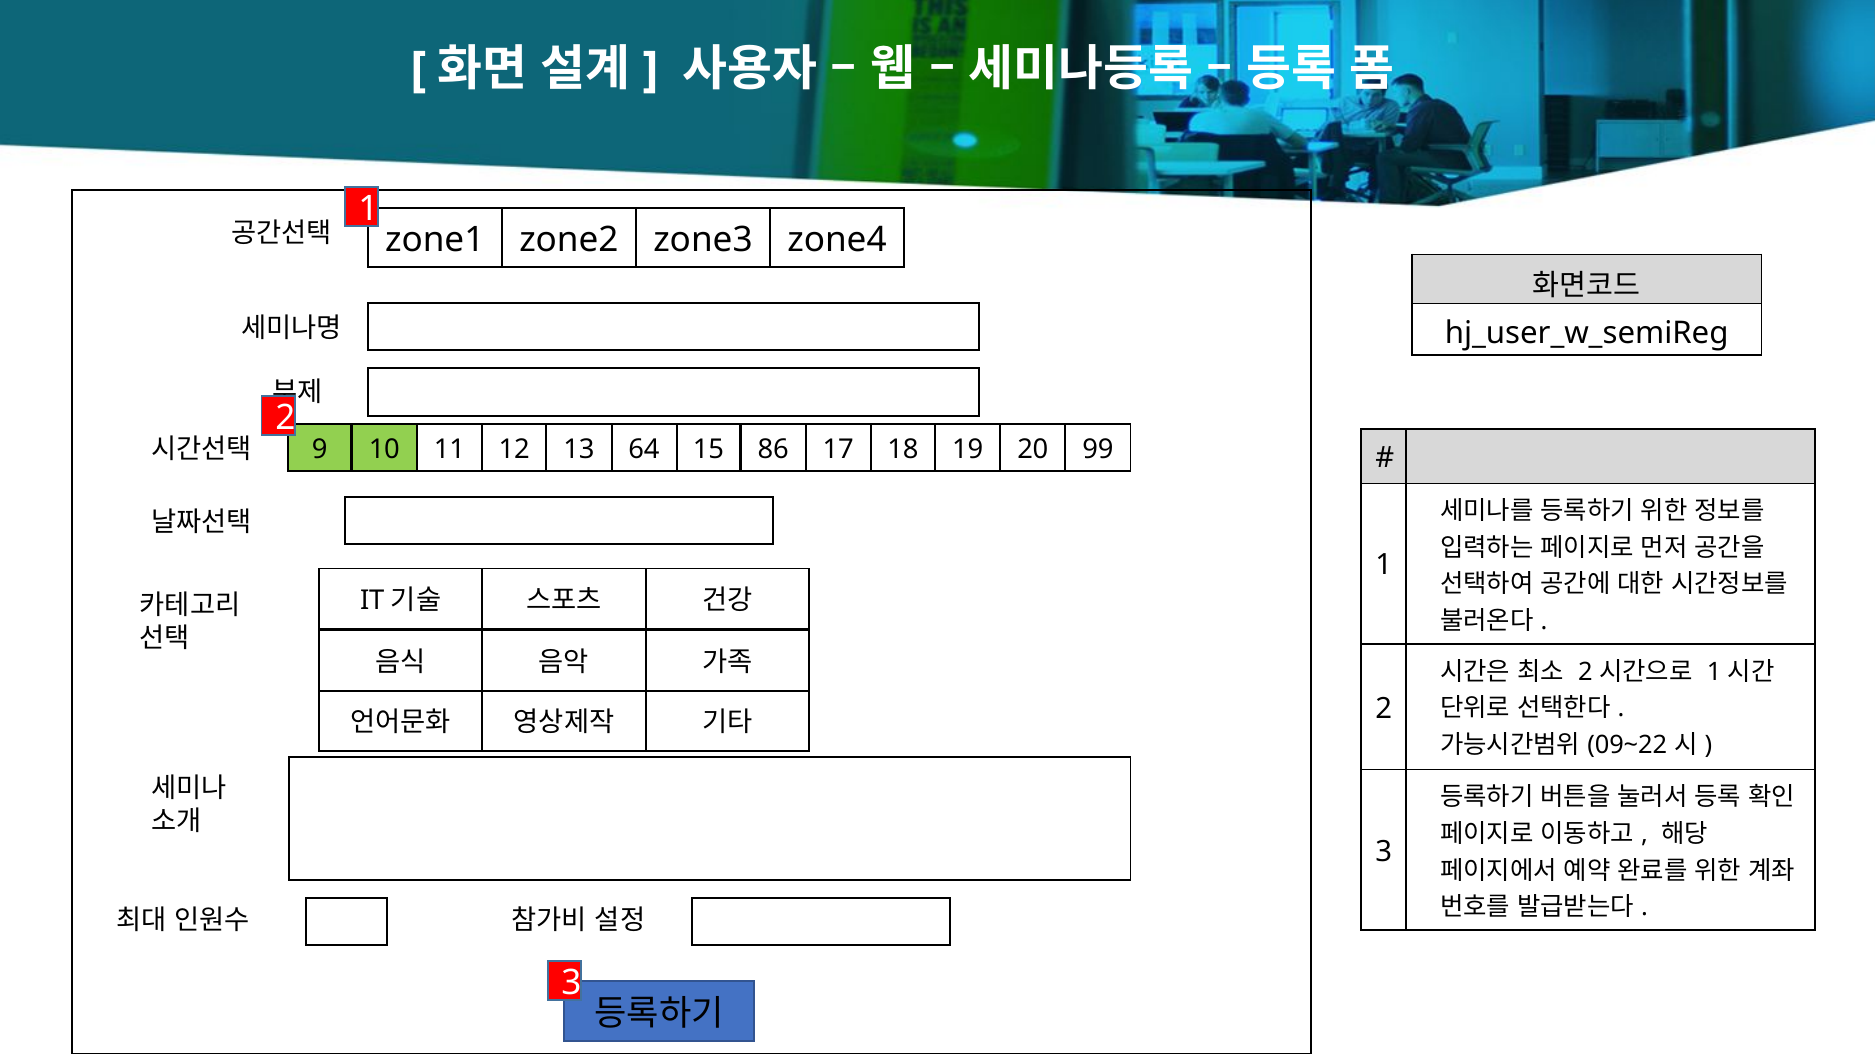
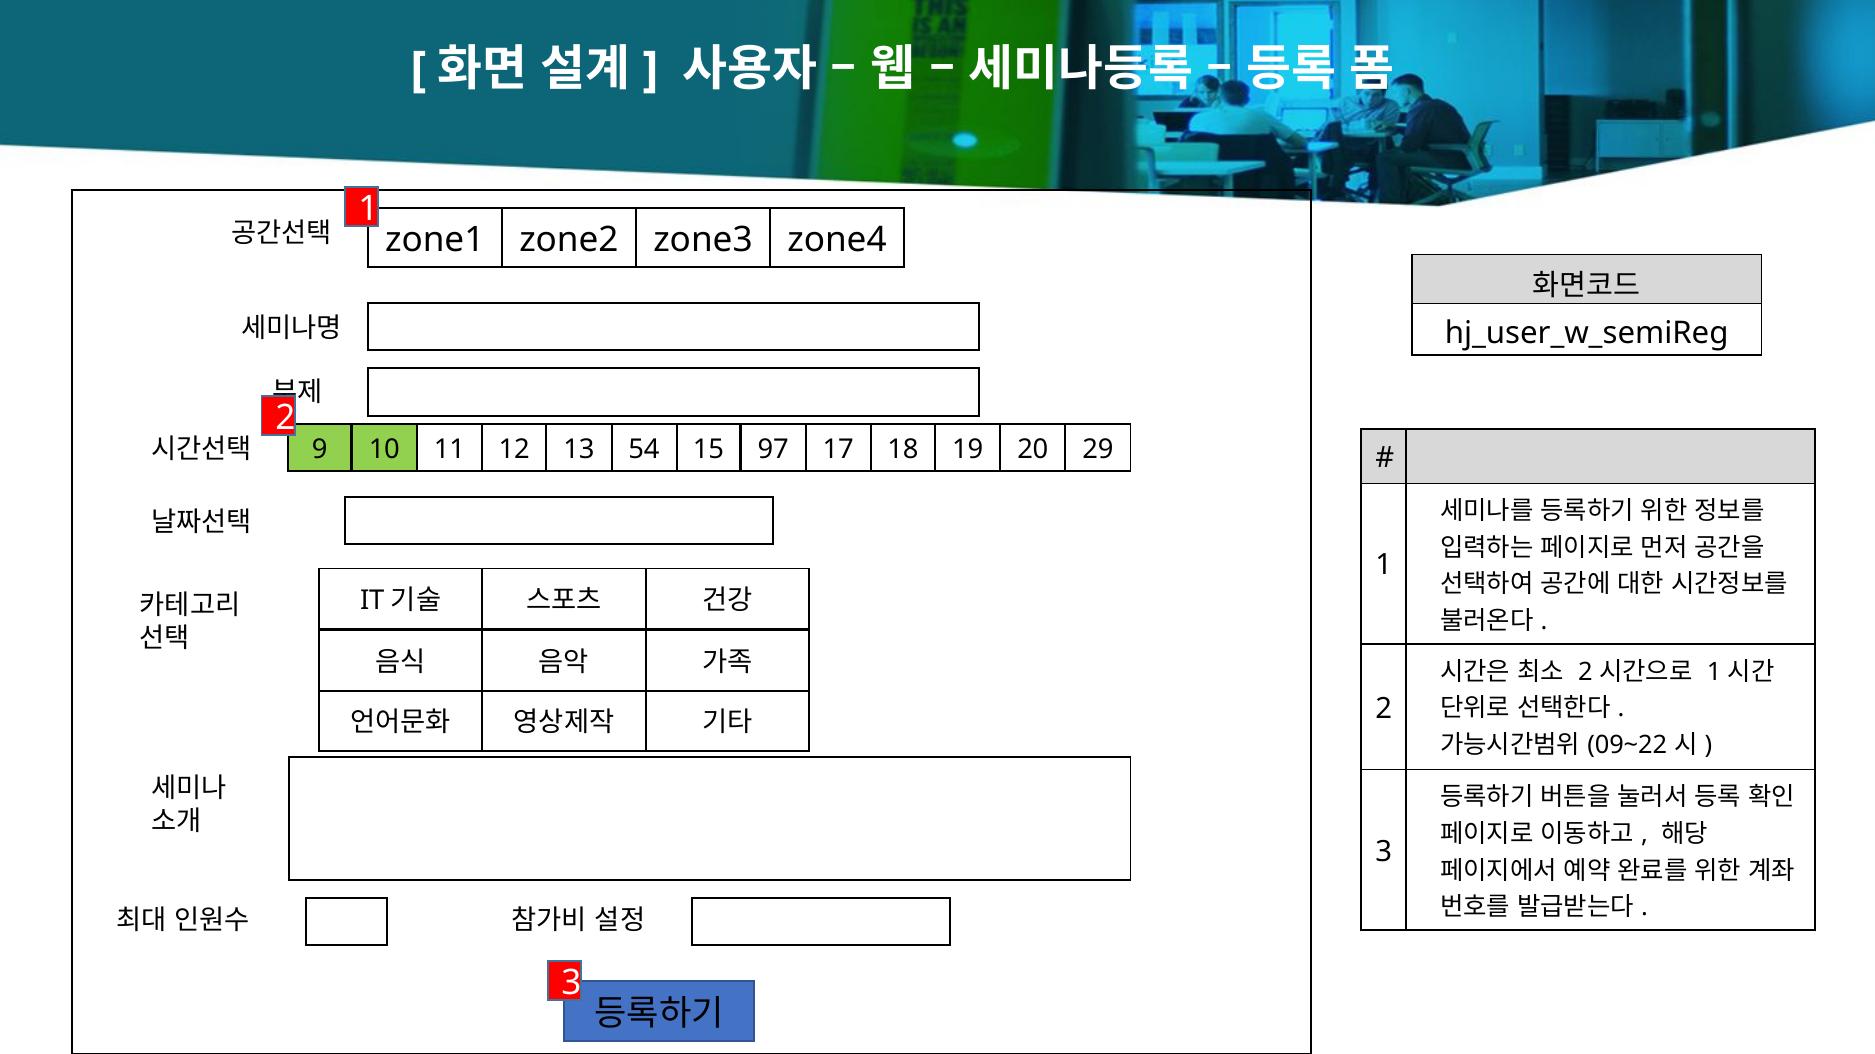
64: 64 -> 54
86: 86 -> 97
99: 99 -> 29
